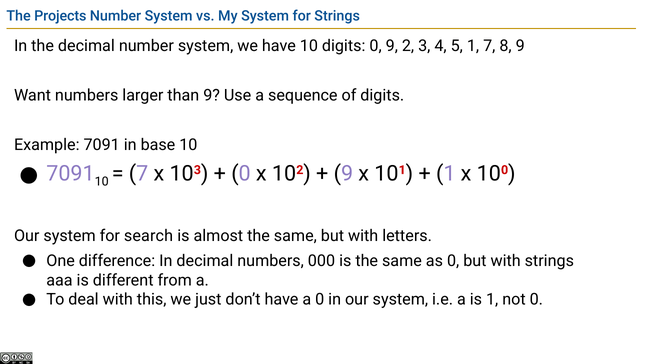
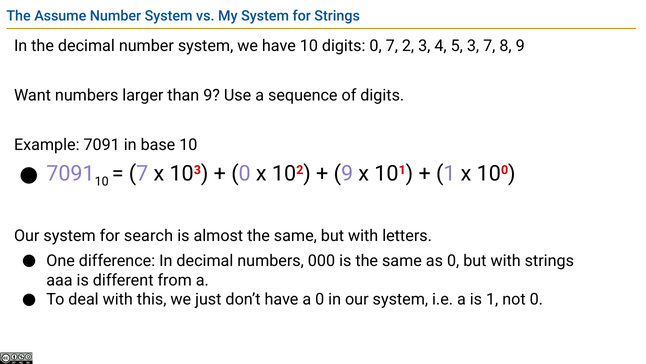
Projects: Projects -> Assume
0 9: 9 -> 7
5 1: 1 -> 3
